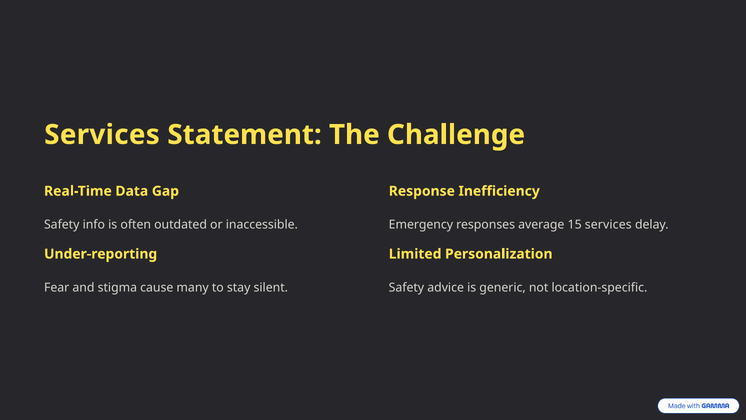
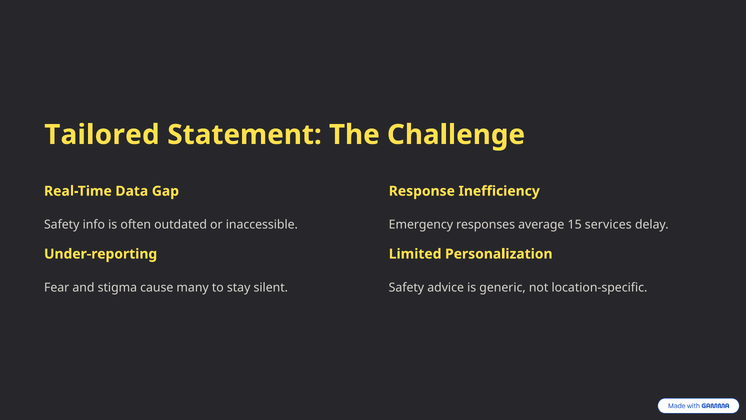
Services at (102, 135): Services -> Tailored
